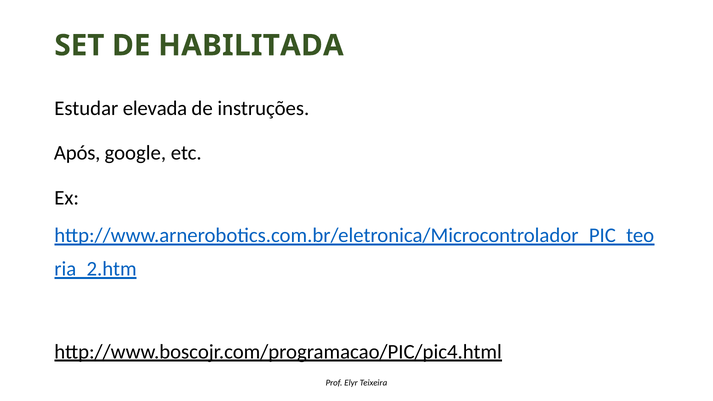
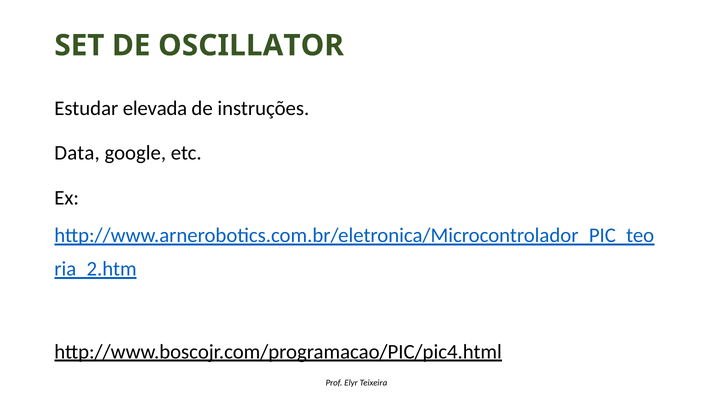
HABILITADA: HABILITADA -> OSCILLATOR
Após: Após -> Data
